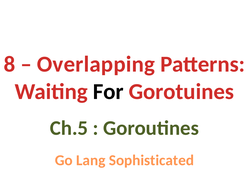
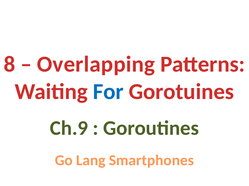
For colour: black -> blue
Ch.5: Ch.5 -> Ch.9
Sophisticated: Sophisticated -> Smartphones
